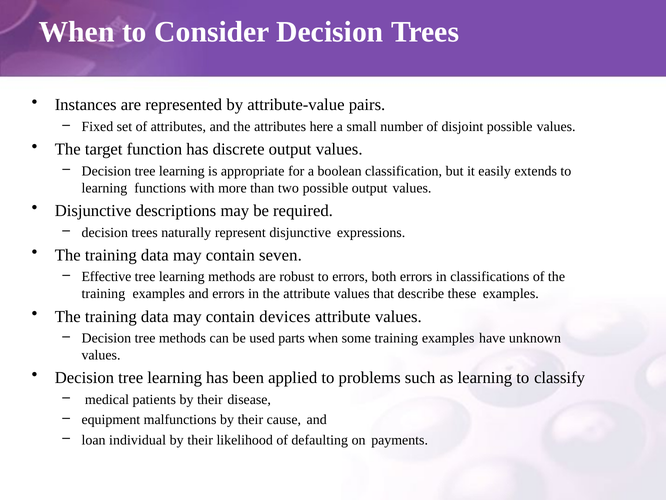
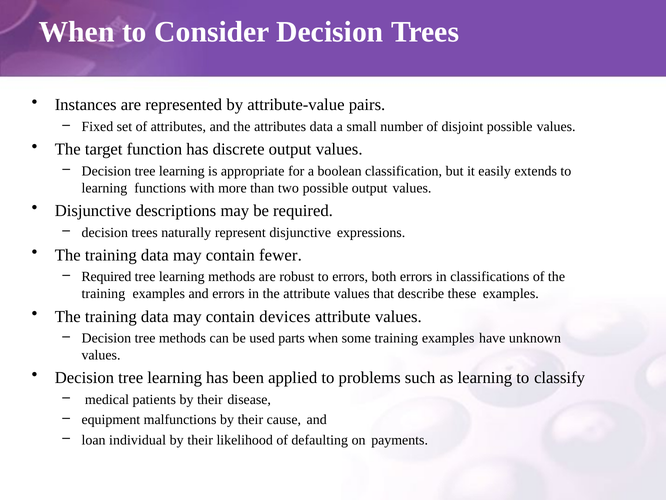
attributes here: here -> data
seven: seven -> fewer
Effective at (106, 277): Effective -> Required
